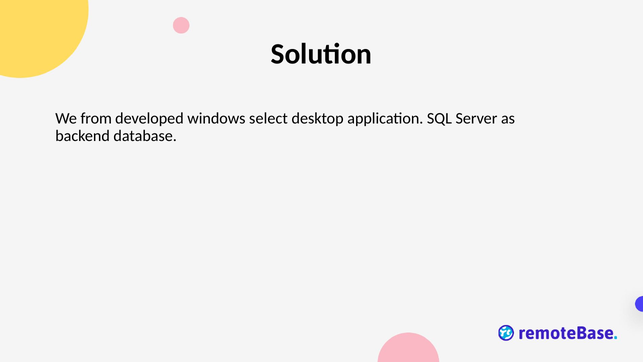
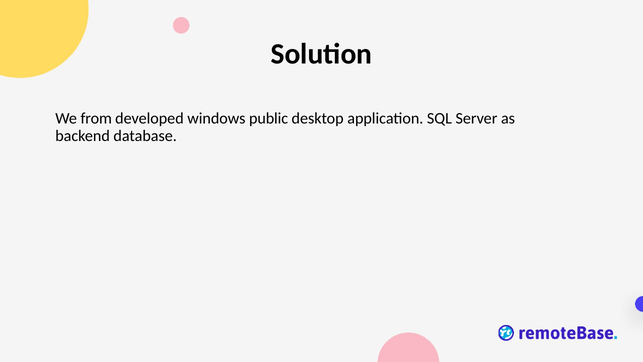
select: select -> public
